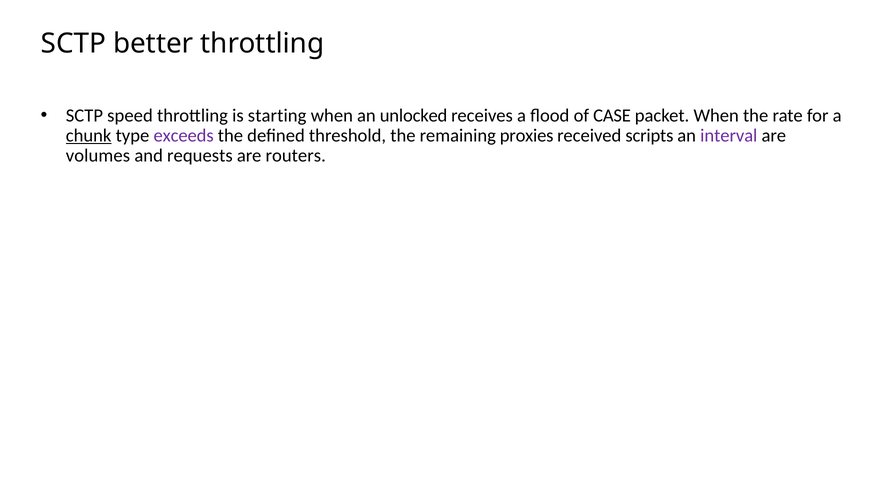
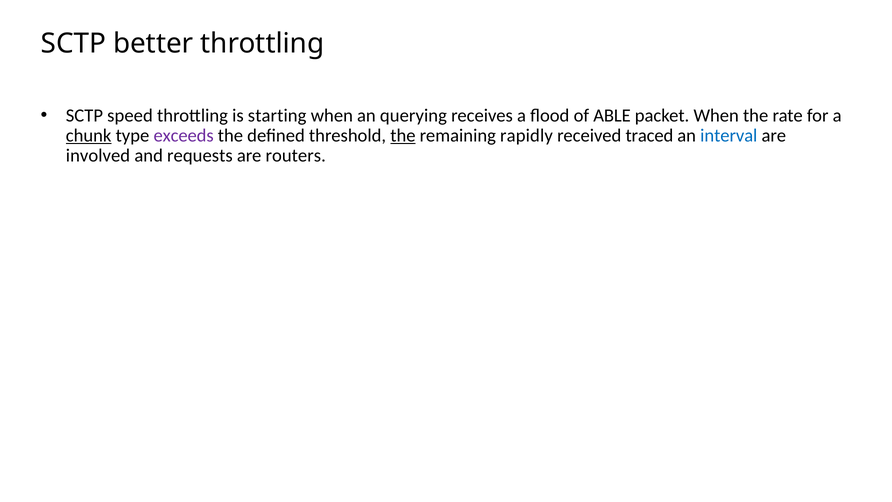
unlocked: unlocked -> querying
CASE: CASE -> ABLE
the at (403, 135) underline: none -> present
proxies: proxies -> rapidly
scripts: scripts -> traced
interval colour: purple -> blue
volumes: volumes -> involved
